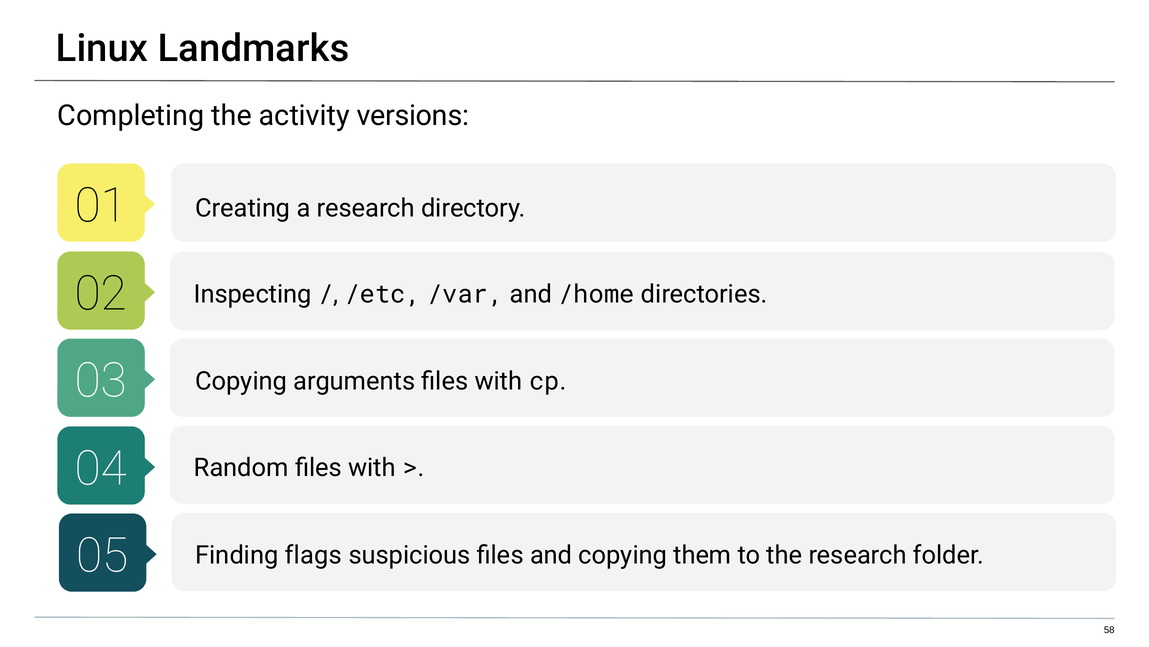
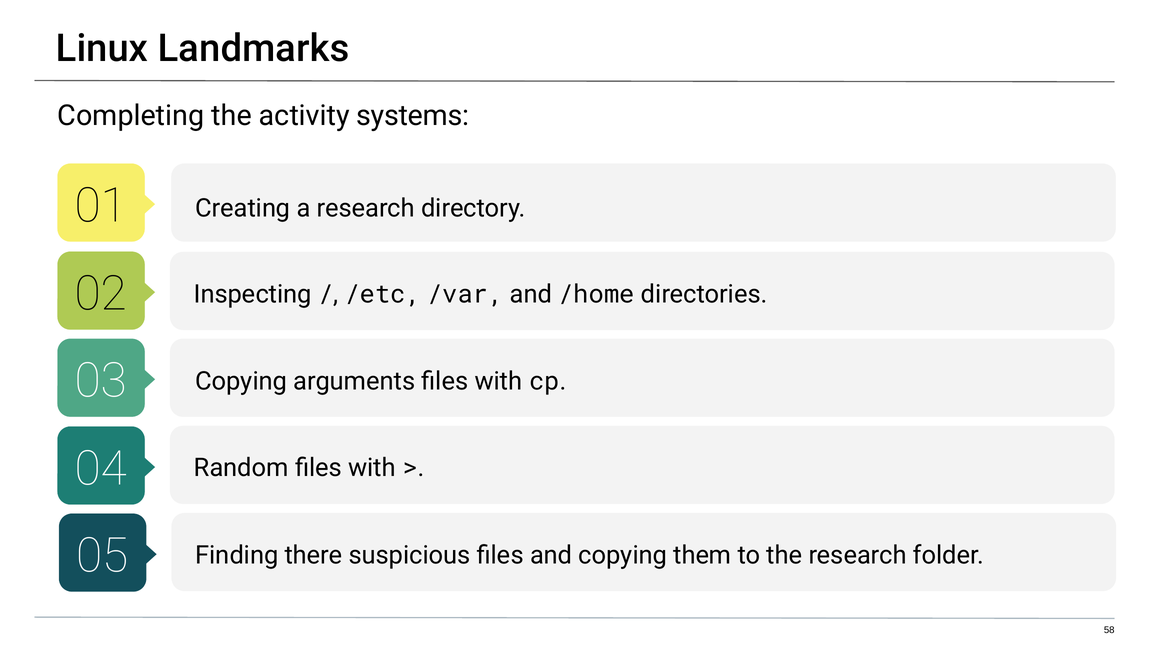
versions: versions -> systems
flags: flags -> there
